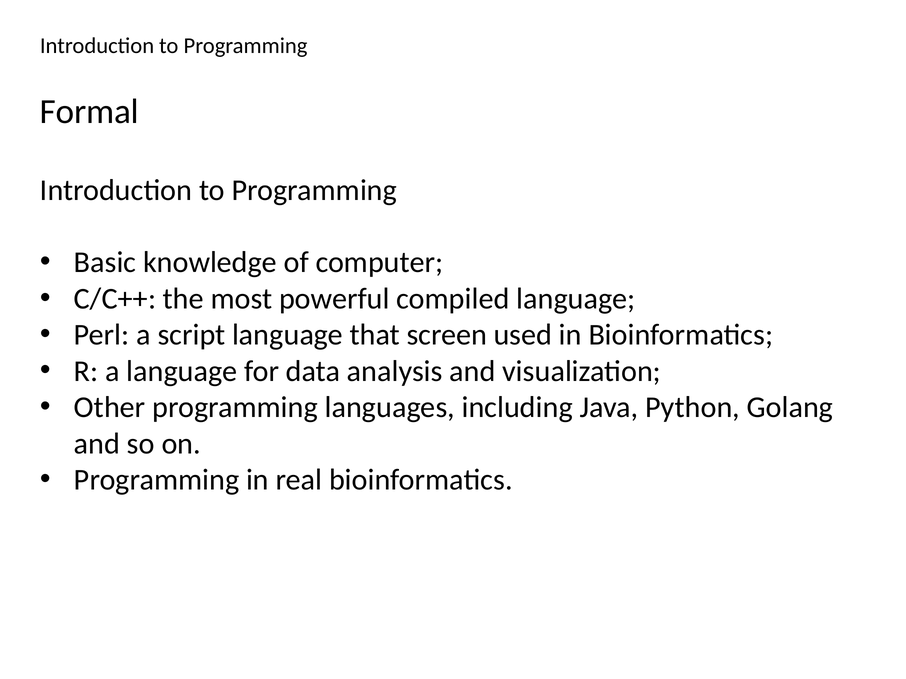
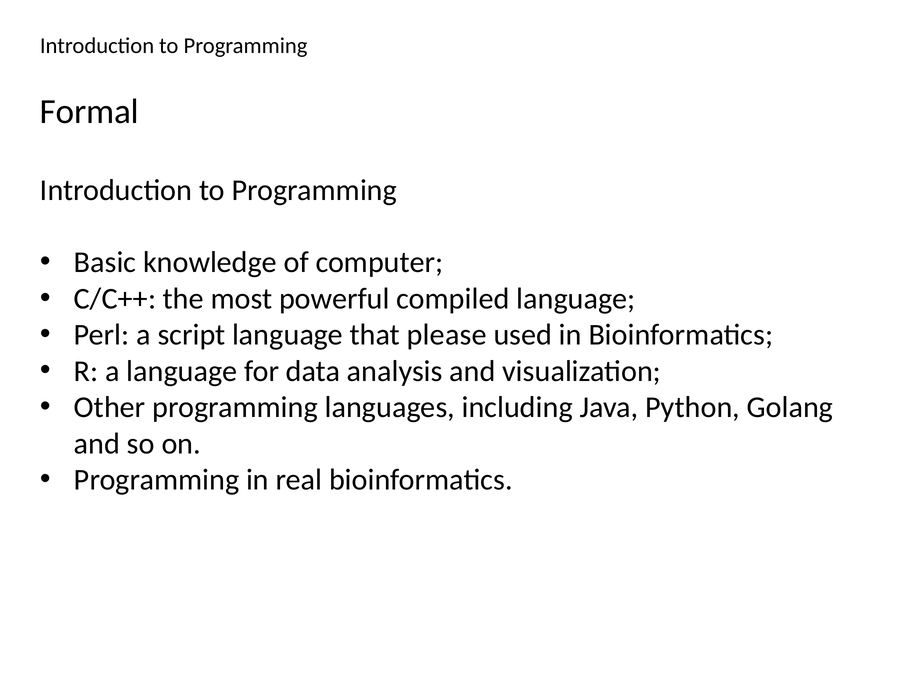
screen: screen -> please
